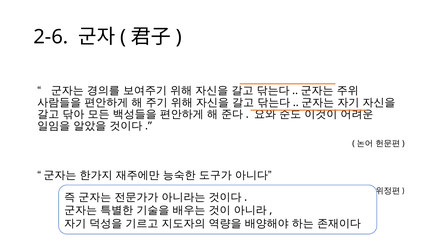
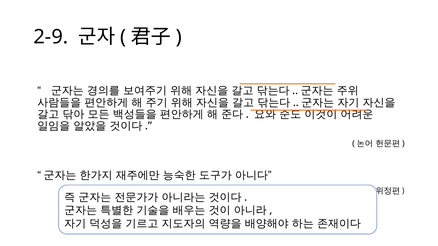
2-6: 2-6 -> 2-9
